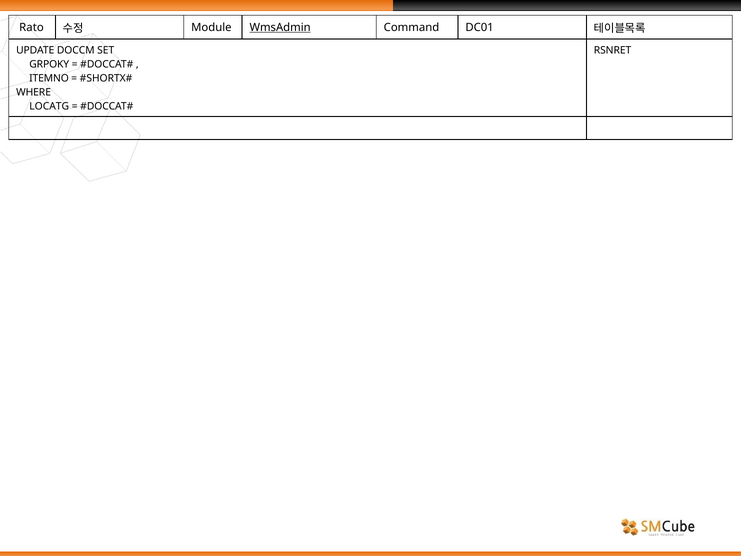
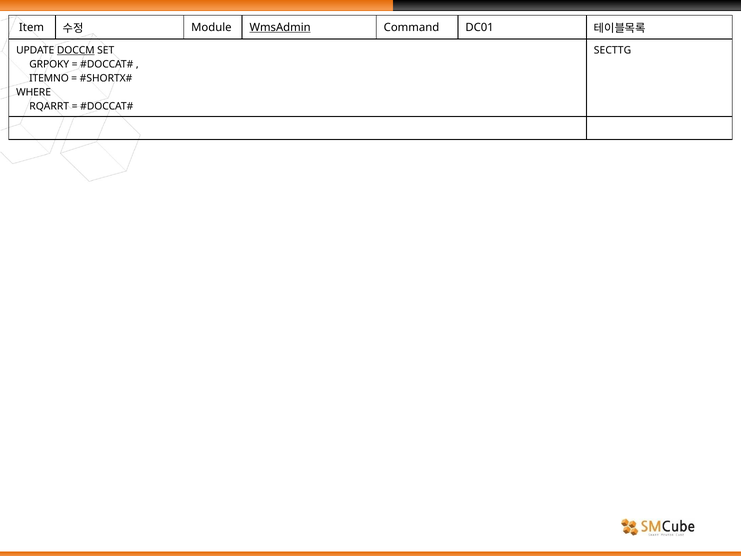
Rato: Rato -> Item
DOCCM underline: none -> present
RSNRET: RSNRET -> SECTTG
LOCATG: LOCATG -> RQARRT
